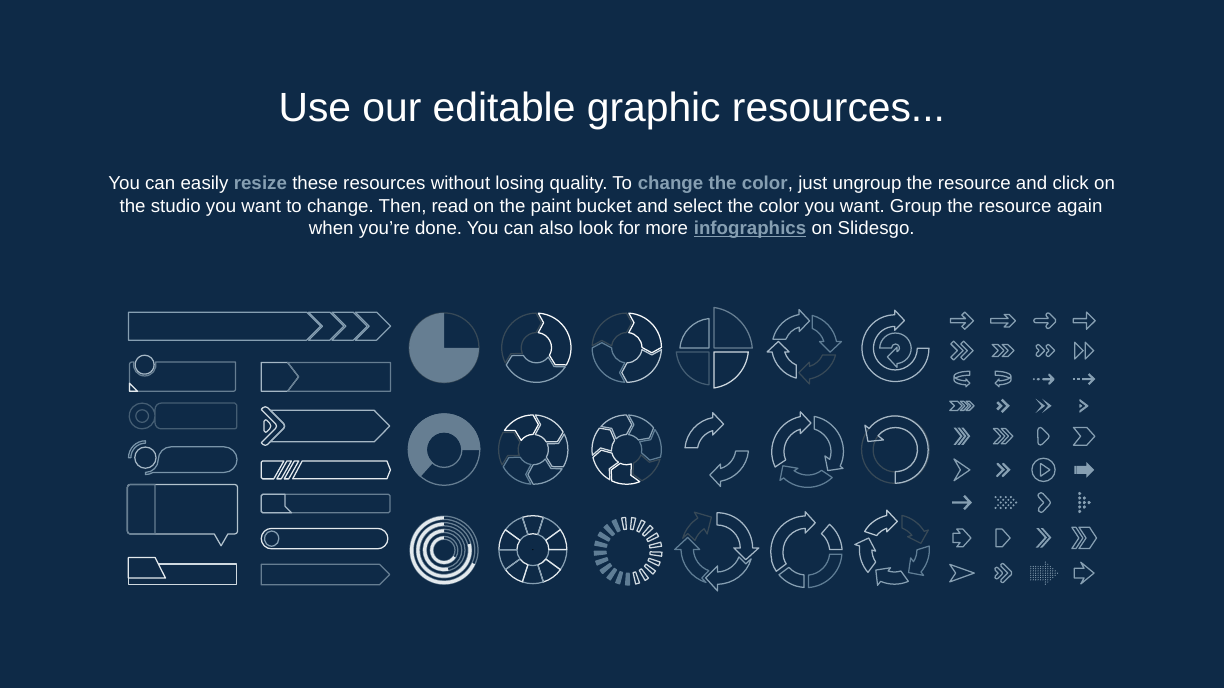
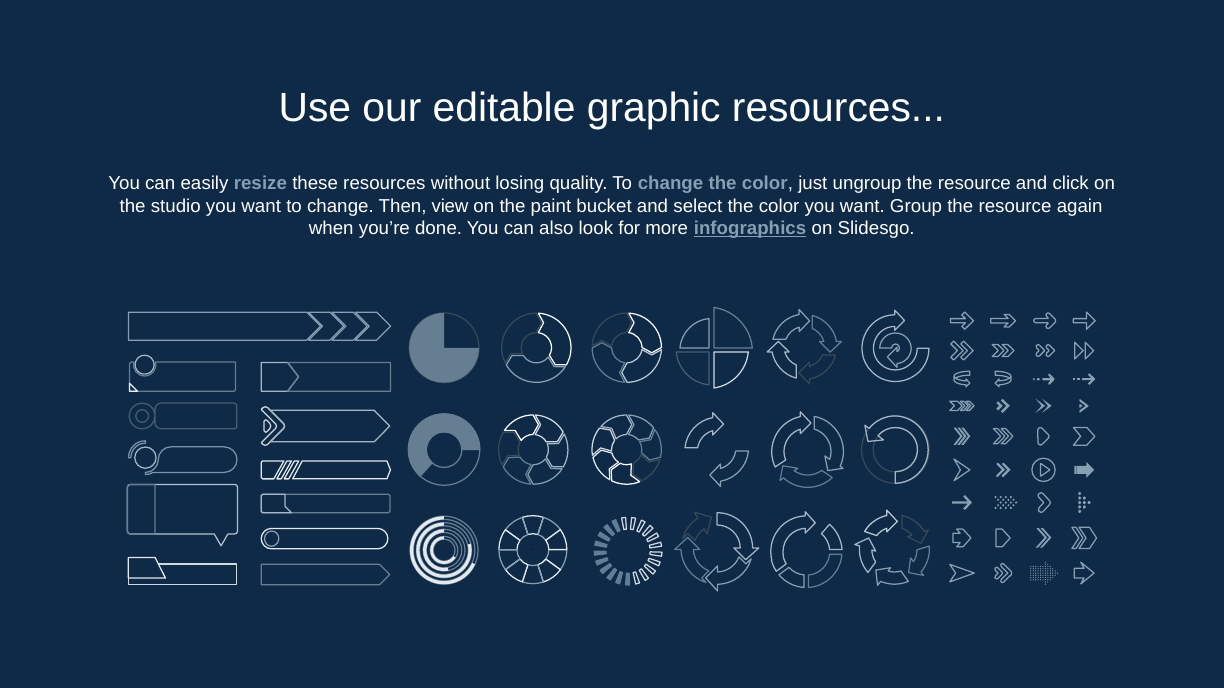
read: read -> view
